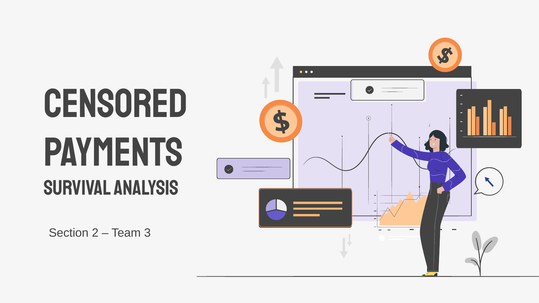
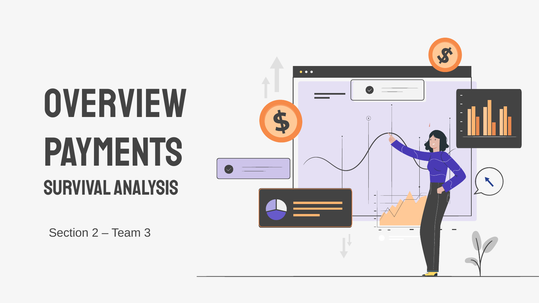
Censored: Censored -> Overview
